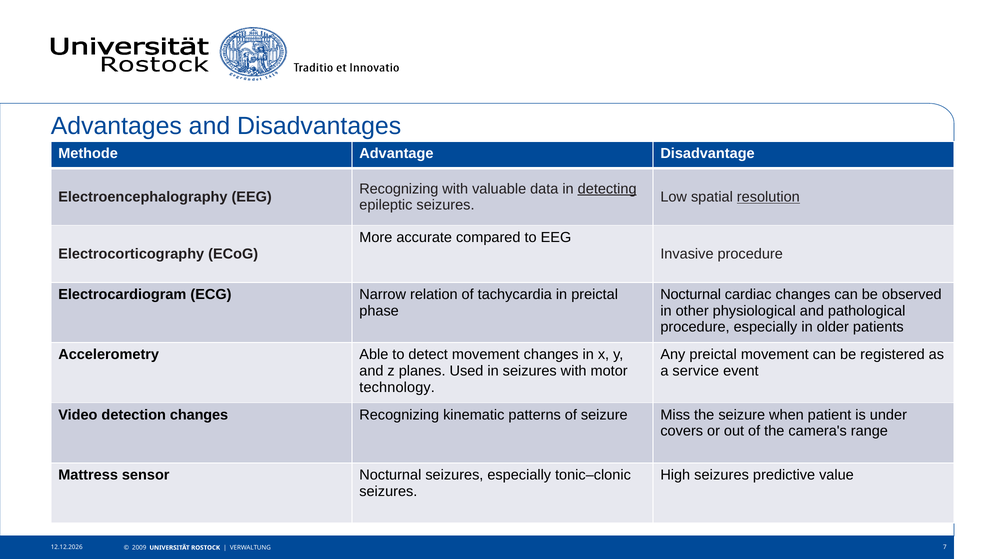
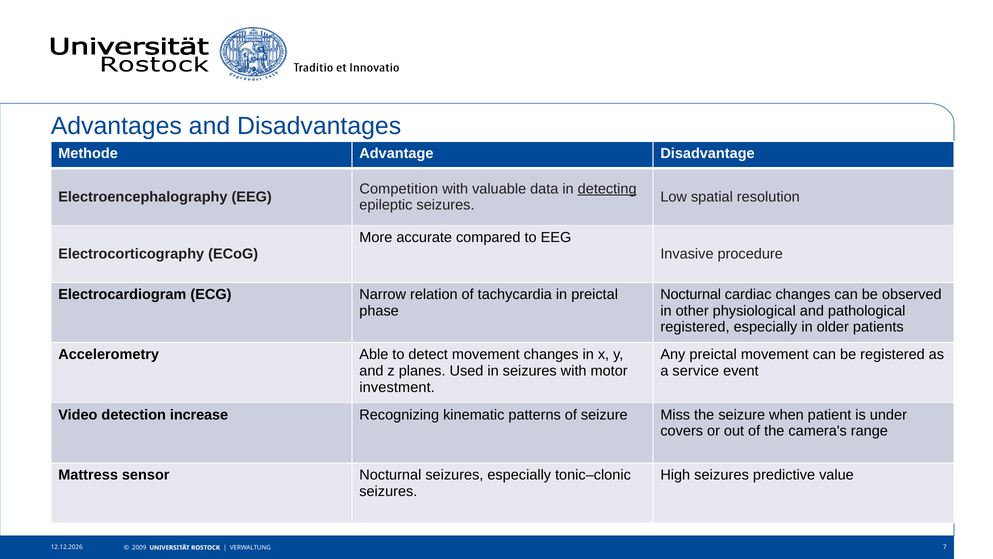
Recognizing at (399, 189): Recognizing -> Competition
resolution underline: present -> none
procedure at (695, 327): procedure -> registered
technology: technology -> investment
detection changes: changes -> increase
